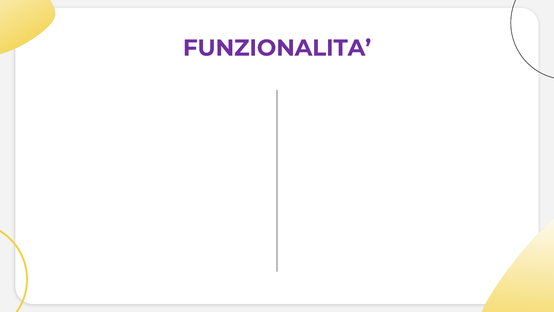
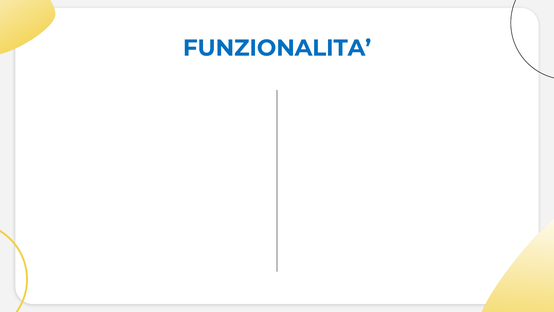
FUNZIONALITA colour: purple -> blue
